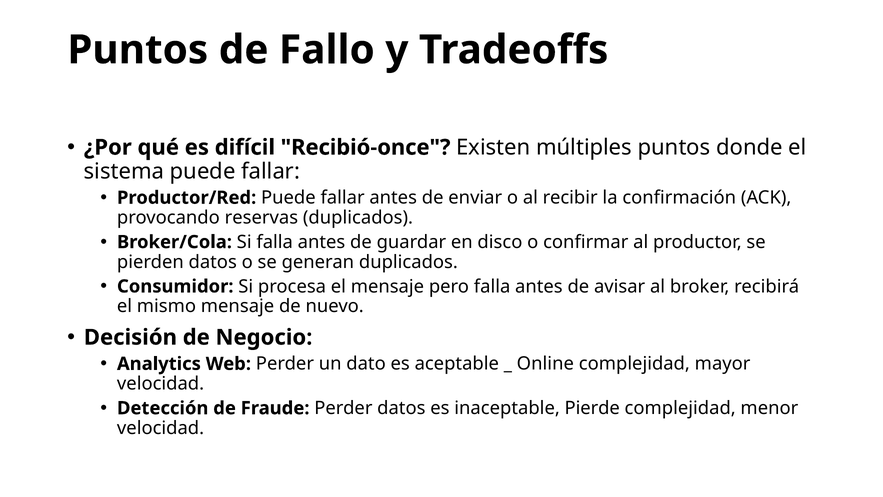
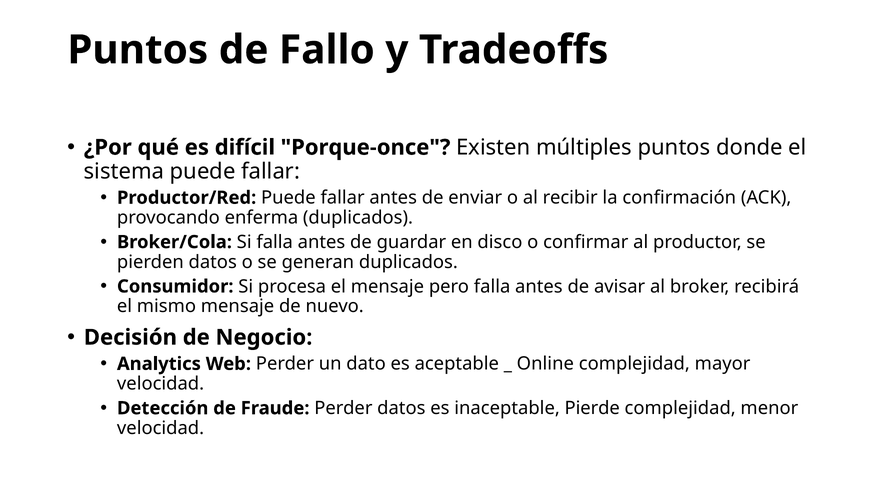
Recibió-once: Recibió-once -> Porque-once
reservas: reservas -> enferma
